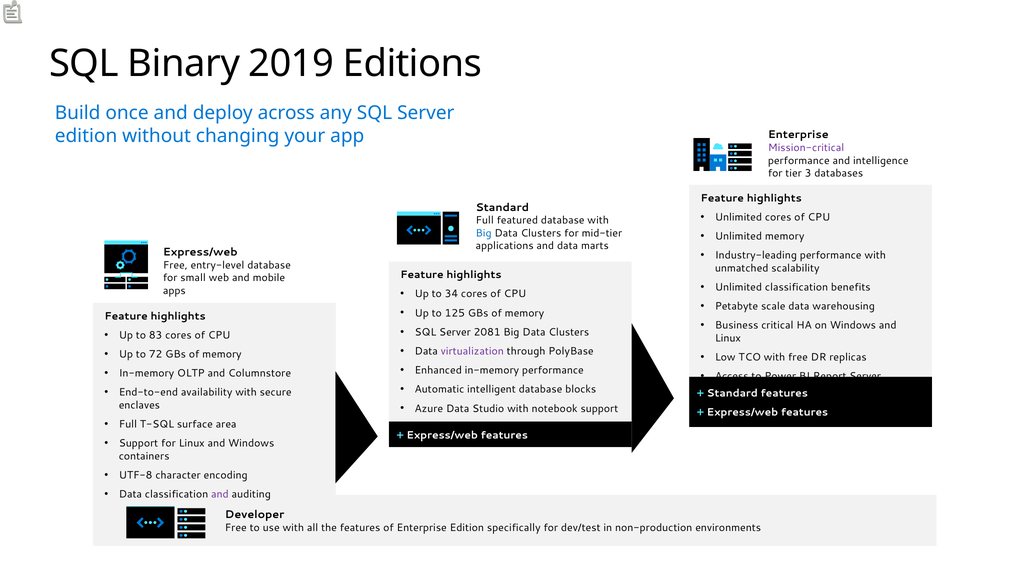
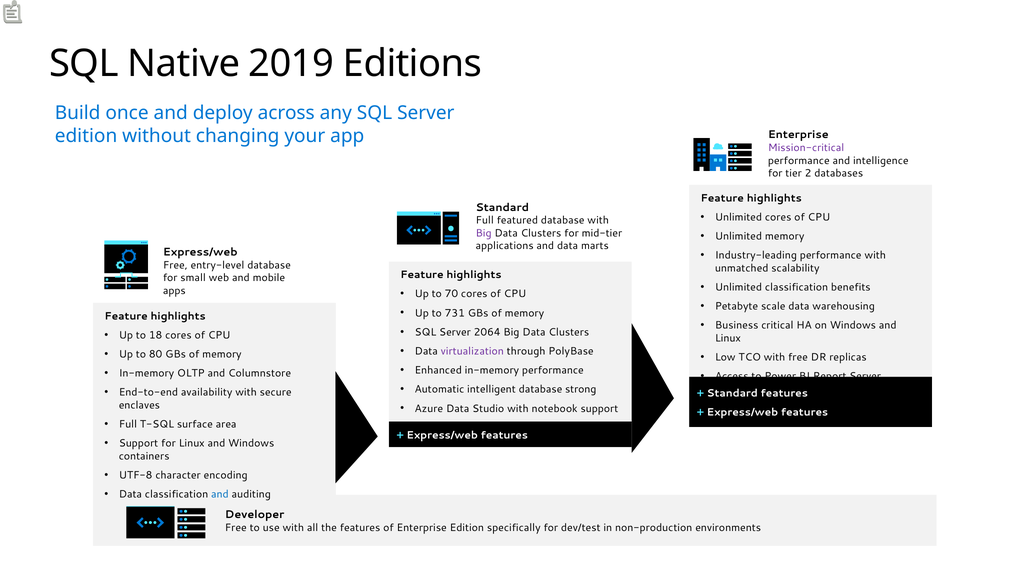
Binary: Binary -> Native
3: 3 -> 2
Big at (484, 233) colour: blue -> purple
34: 34 -> 70
125: 125 -> 731
2081: 2081 -> 2064
83: 83 -> 18
72: 72 -> 80
blocks: blocks -> strong
and at (220, 494) colour: purple -> blue
